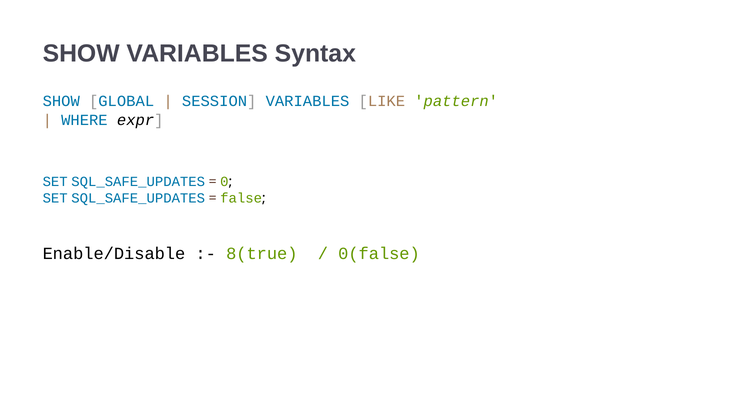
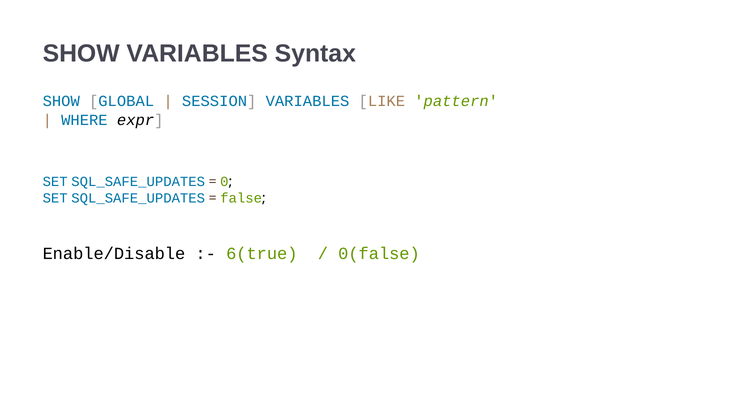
8(true: 8(true -> 6(true
